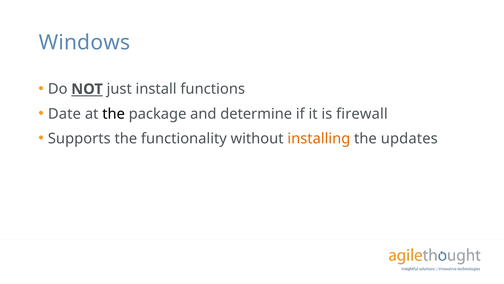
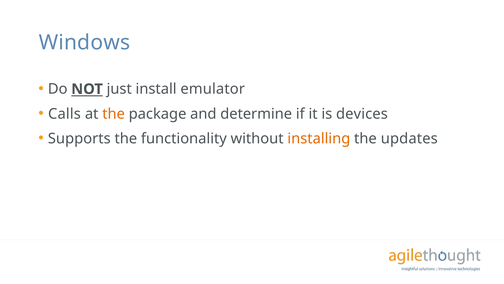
functions: functions -> emulator
Date: Date -> Calls
the at (114, 114) colour: black -> orange
firewall: firewall -> devices
